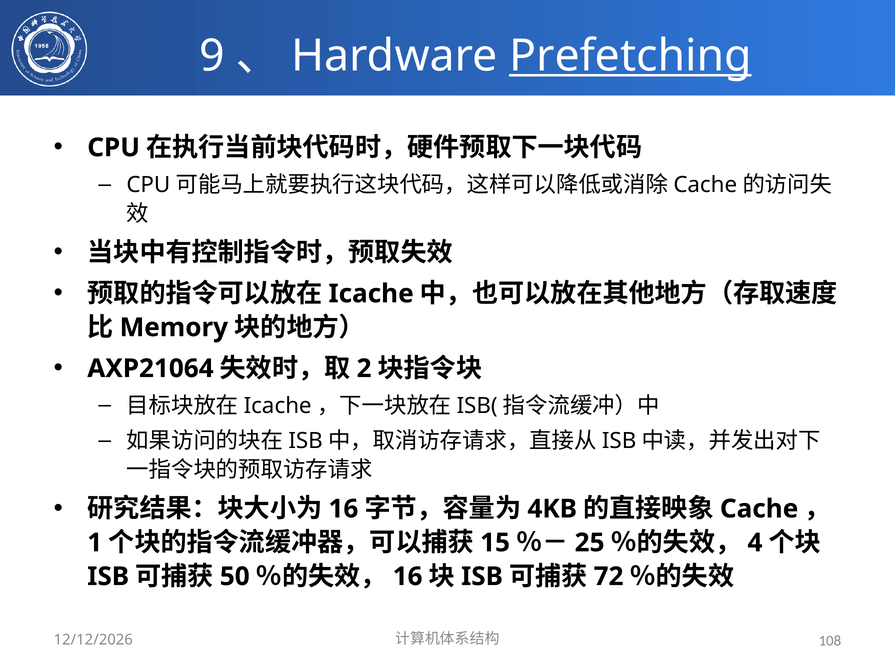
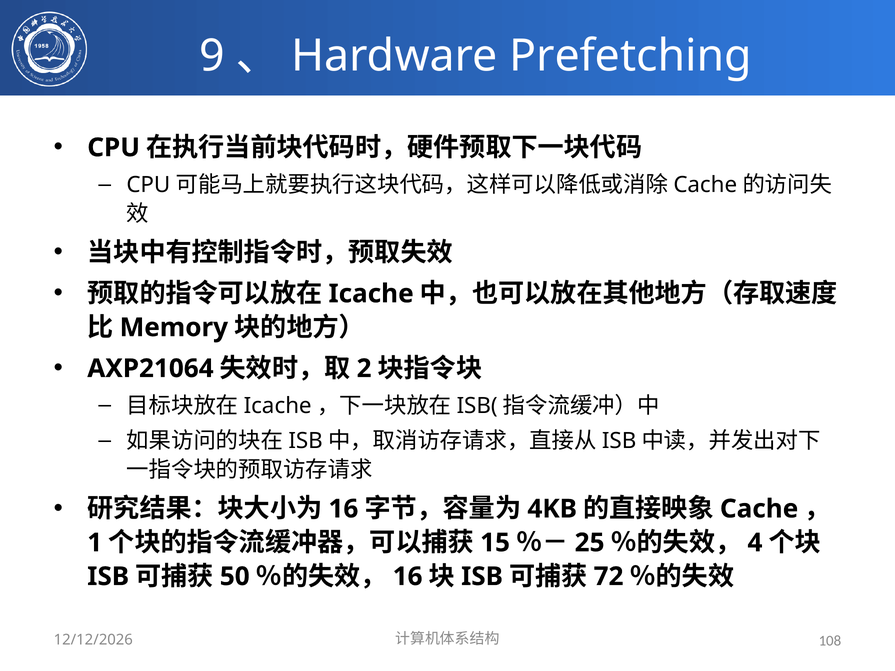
Prefetching underline: present -> none
